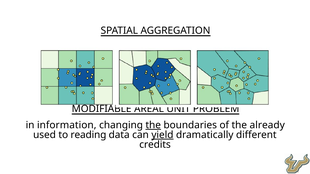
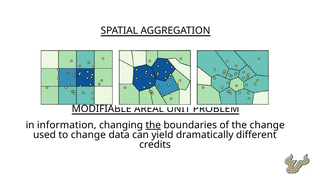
the already: already -> change
to reading: reading -> change
yield underline: present -> none
